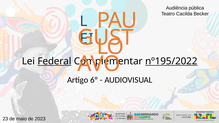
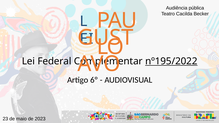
Federal underline: present -> none
